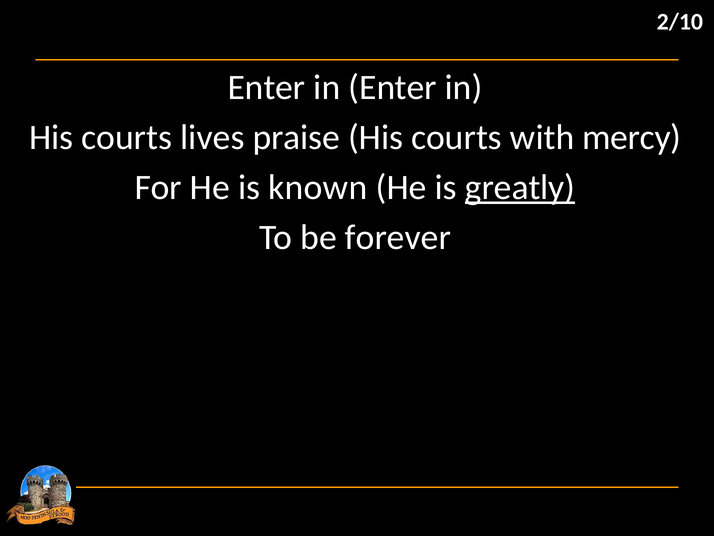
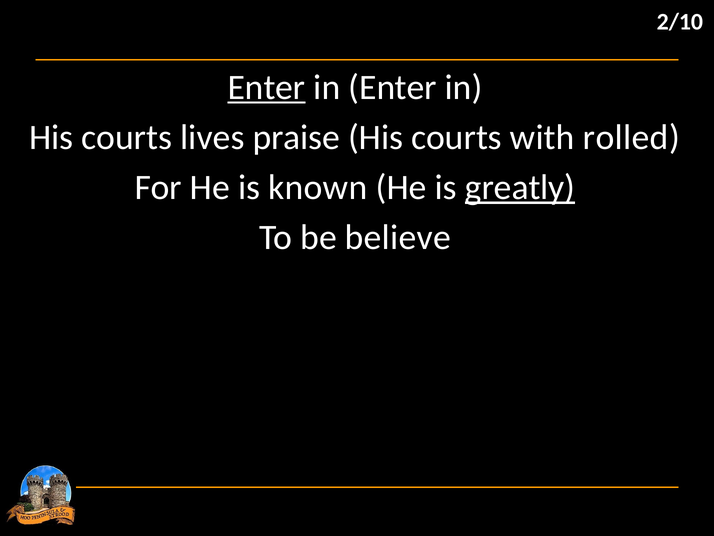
Enter at (267, 87) underline: none -> present
mercy: mercy -> rolled
forever: forever -> believe
